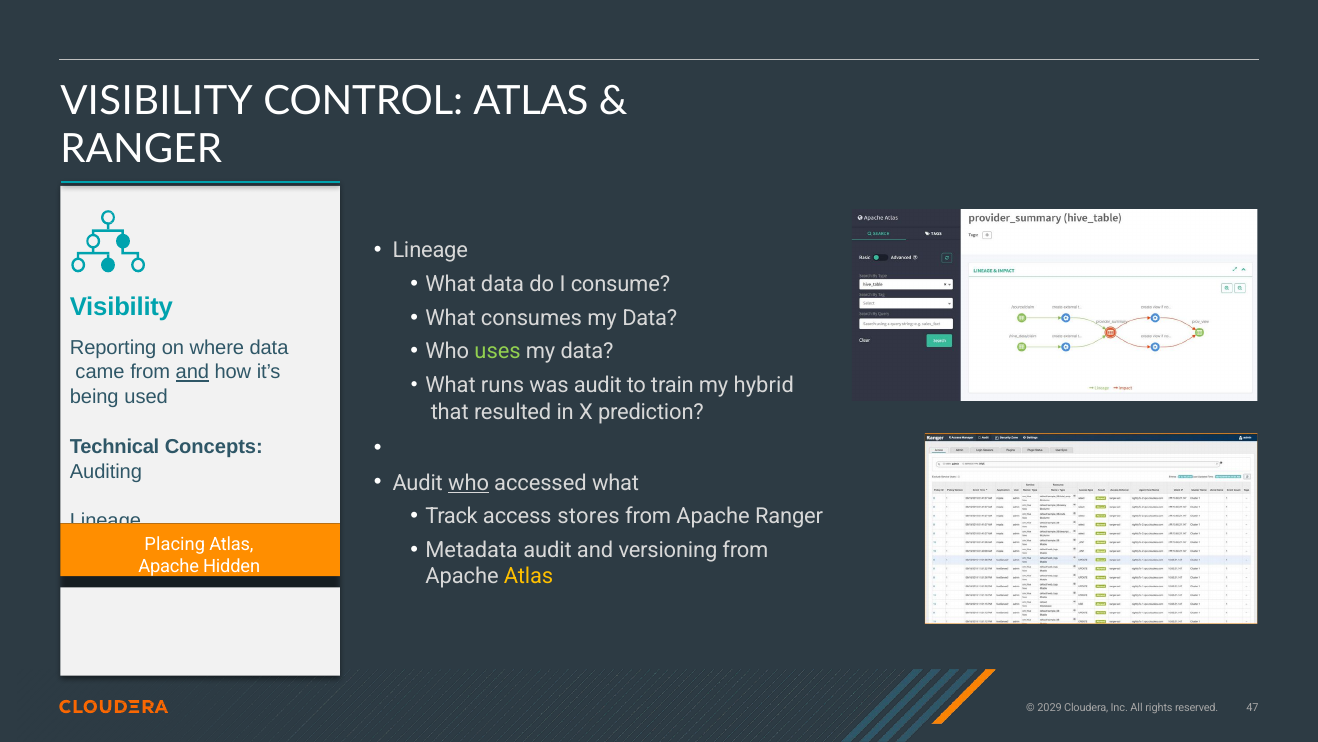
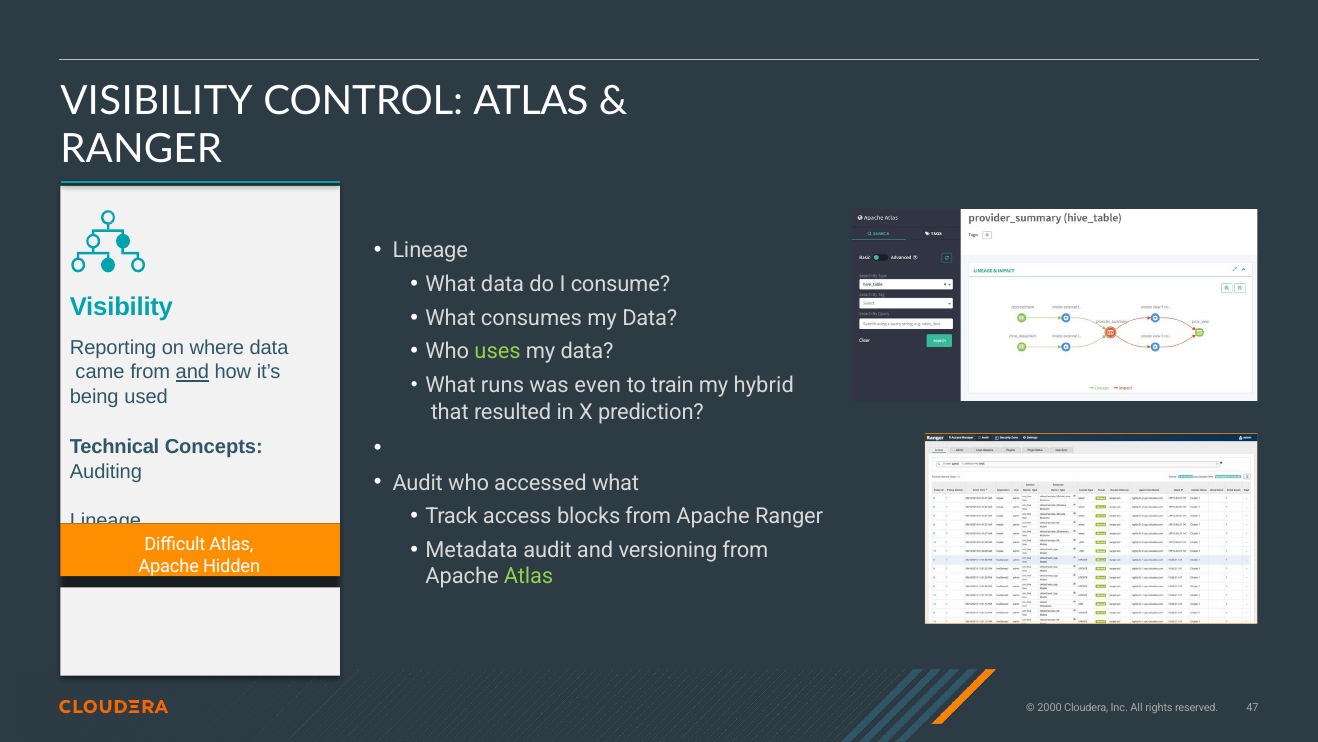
was audit: audit -> even
who at (469, 483) underline: present -> none
stores: stores -> blocks
Placing: Placing -> Diﬃcult
Atlas at (528, 576) colour: yellow -> light green
2029: 2029 -> 2000
